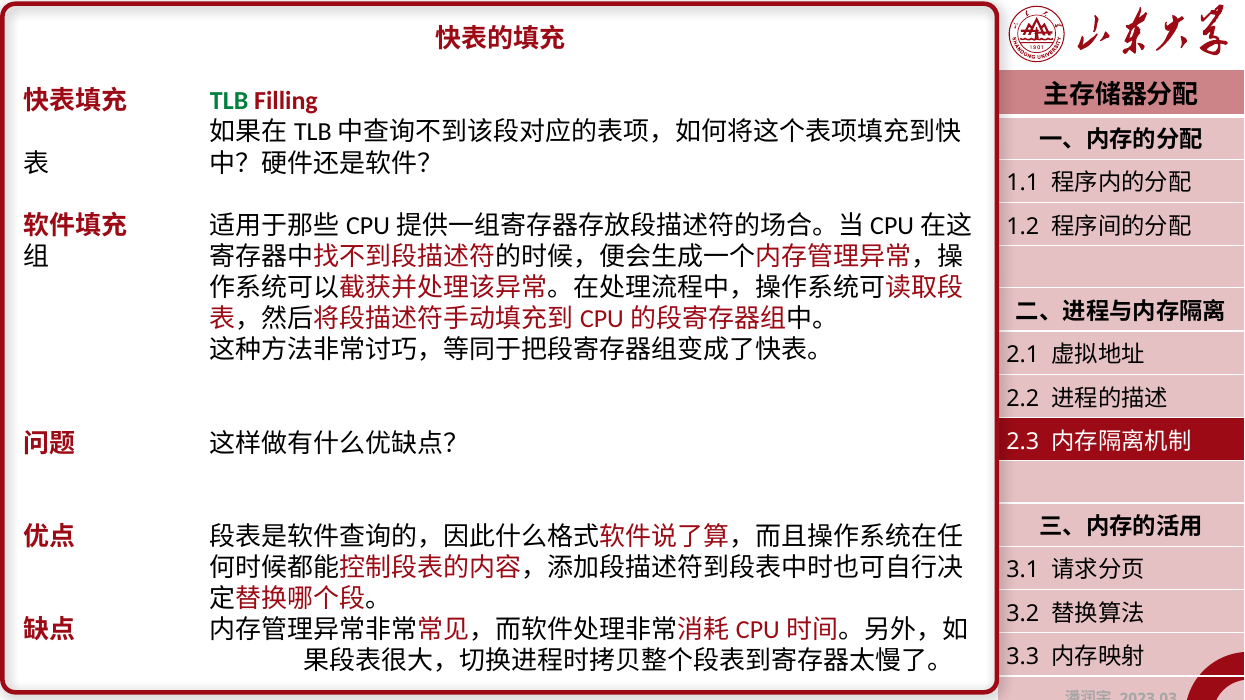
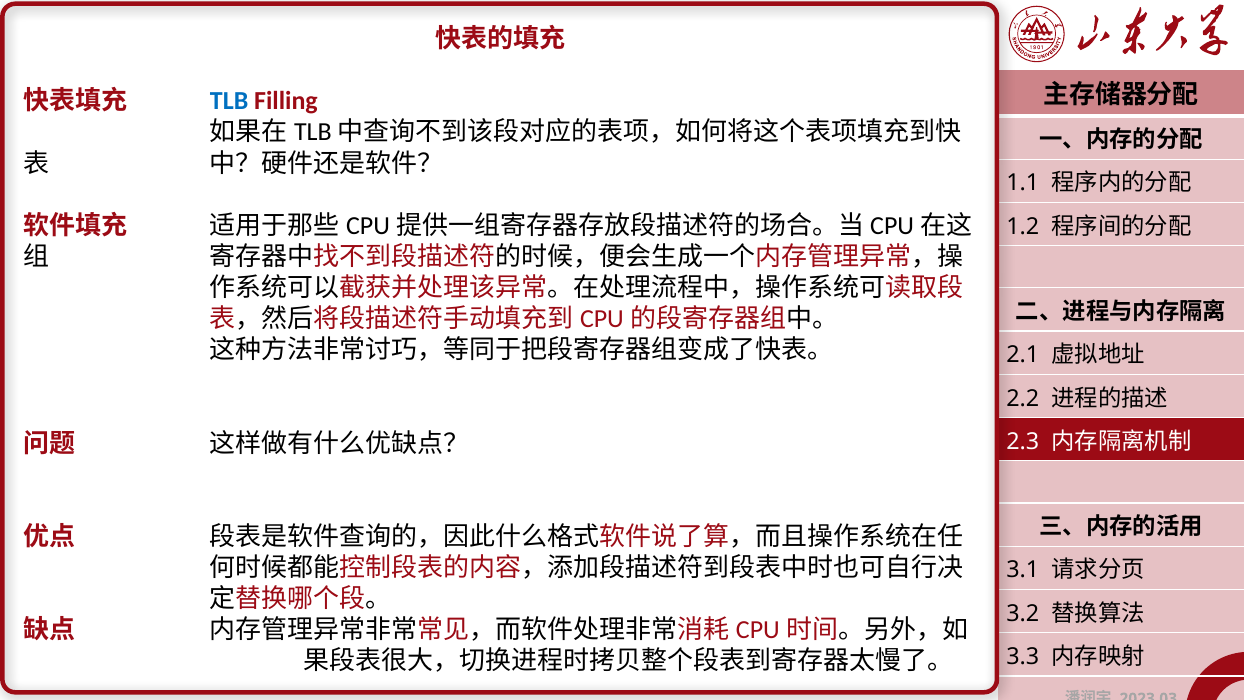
TLB colour: green -> blue
